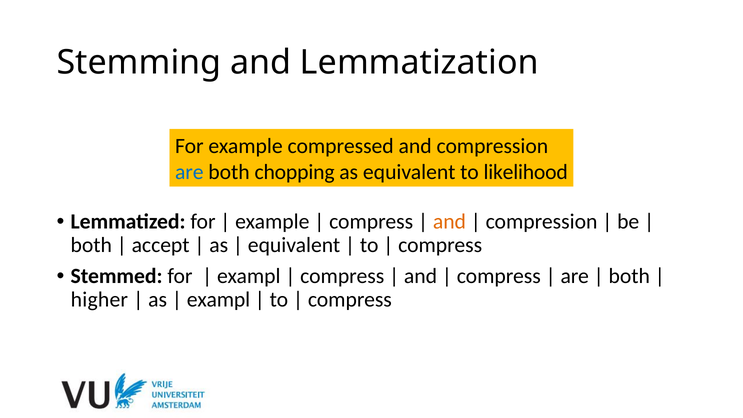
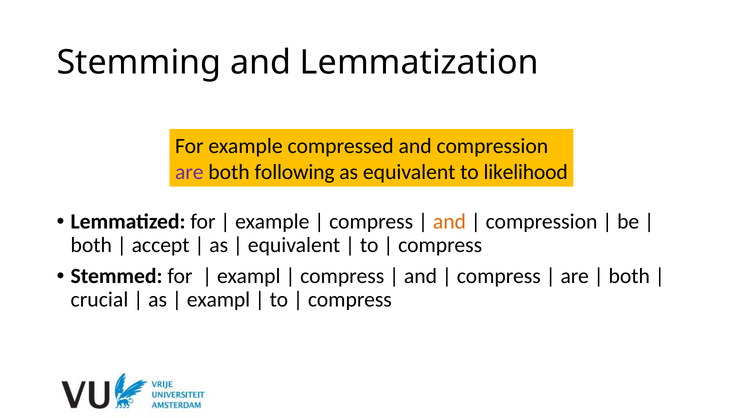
are at (189, 172) colour: blue -> purple
chopping: chopping -> following
higher: higher -> crucial
